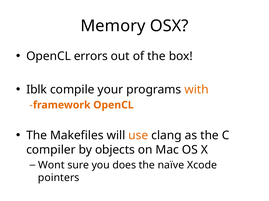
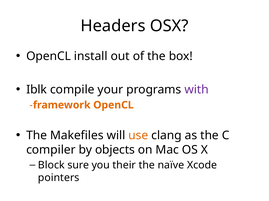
Memory: Memory -> Headers
errors: errors -> install
with colour: orange -> purple
Wont: Wont -> Block
does: does -> their
